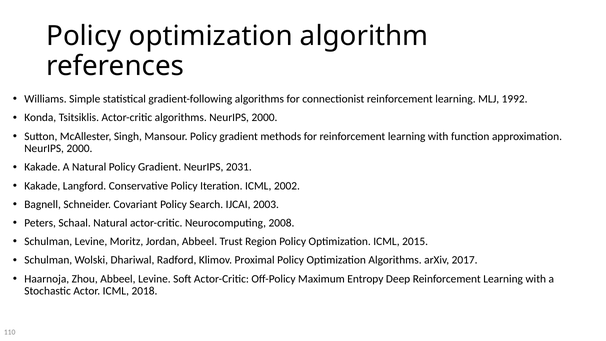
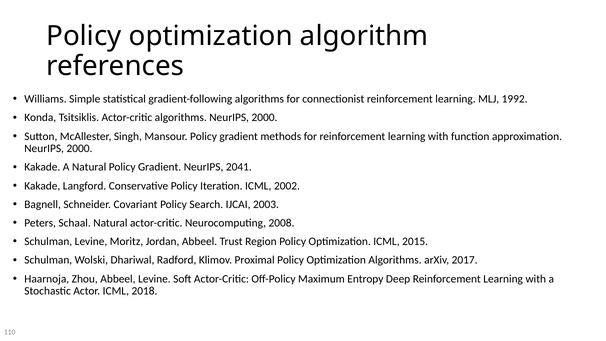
2031: 2031 -> 2041
